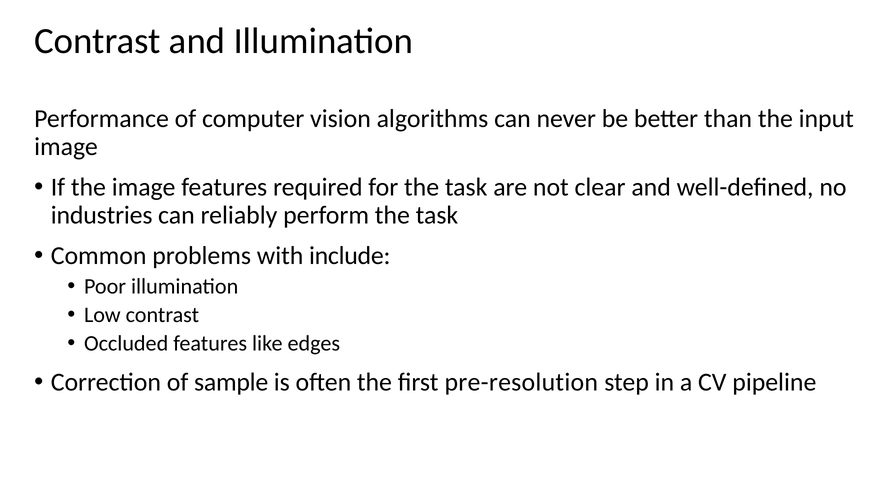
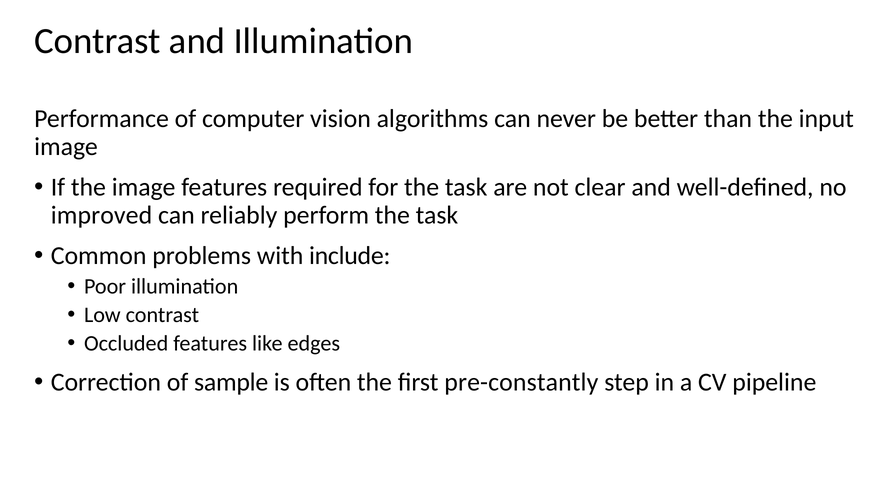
industries: industries -> improved
pre-resolution: pre-resolution -> pre-constantly
